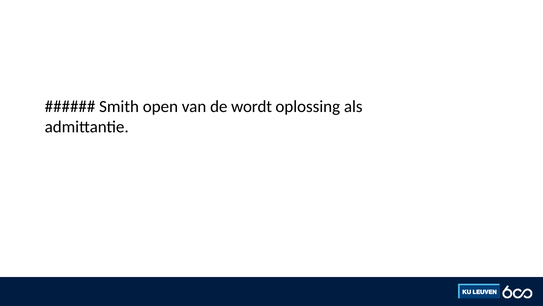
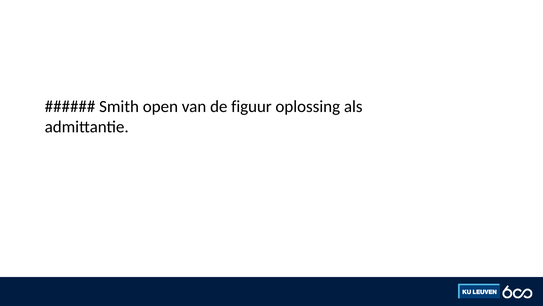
wordt: wordt -> figuur
